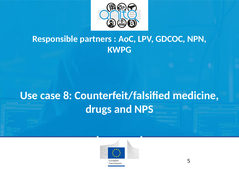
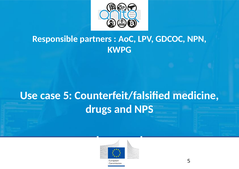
case 8: 8 -> 5
